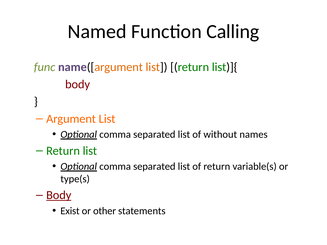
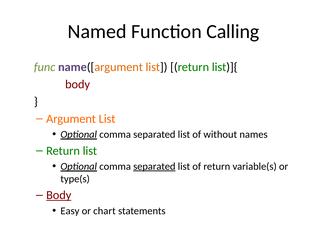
separated at (154, 167) underline: none -> present
Exist: Exist -> Easy
other: other -> chart
